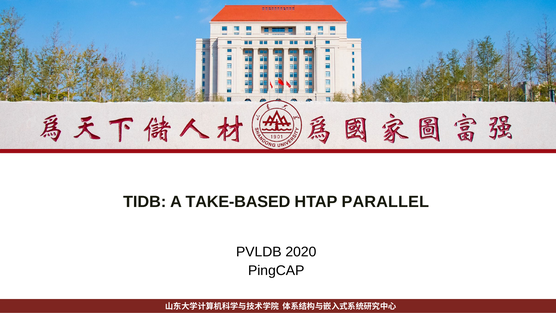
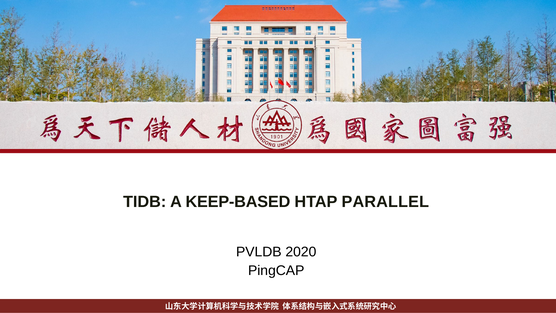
TAKE-BASED: TAKE-BASED -> KEEP-BASED
